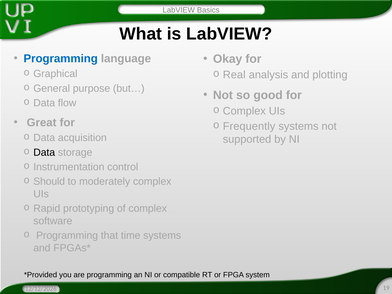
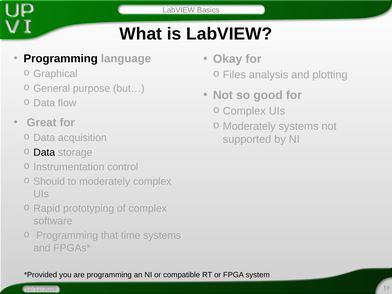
Programming at (61, 59) colour: blue -> black
Real: Real -> Files
Frequently at (249, 126): Frequently -> Moderately
